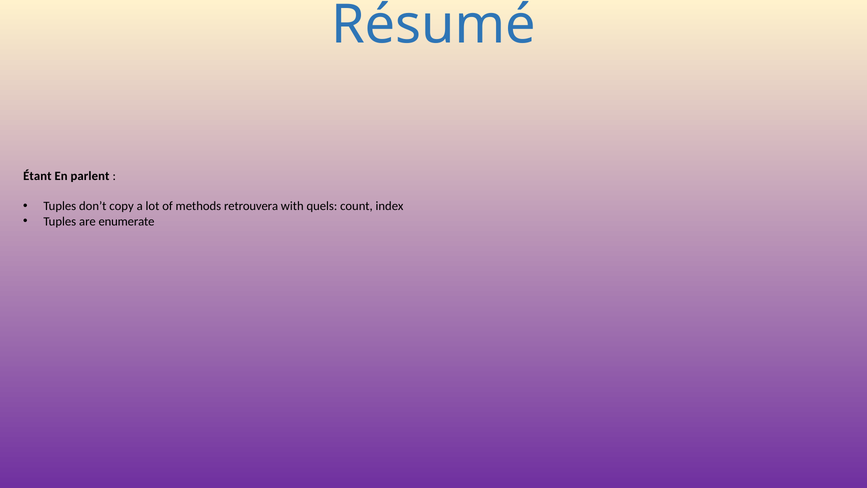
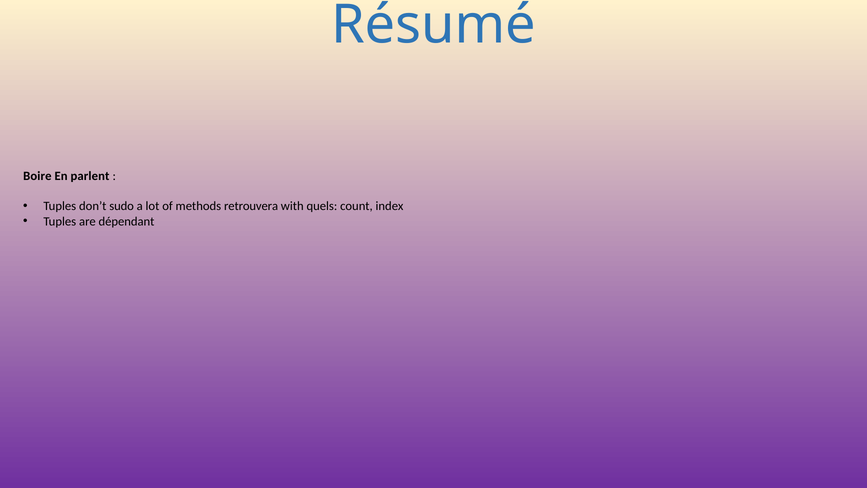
Étant: Étant -> Boire
copy: copy -> sudo
enumerate: enumerate -> dépendant
